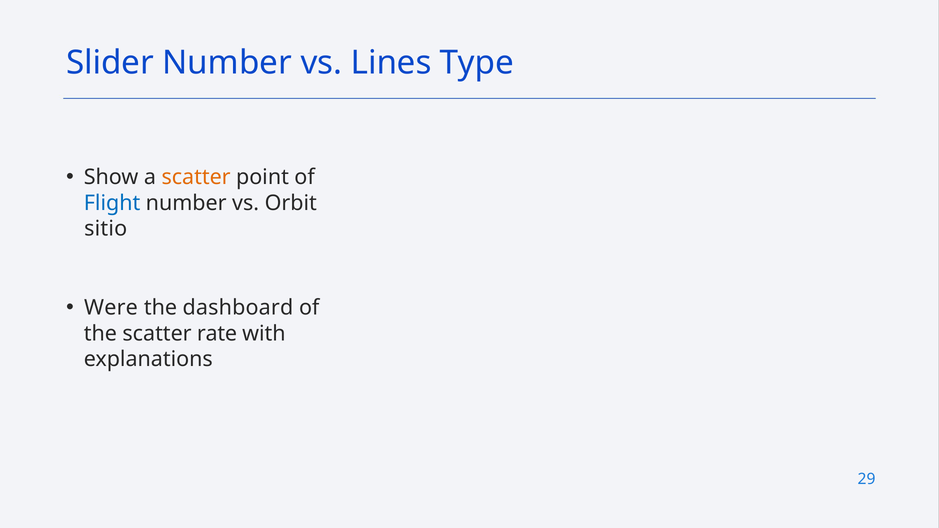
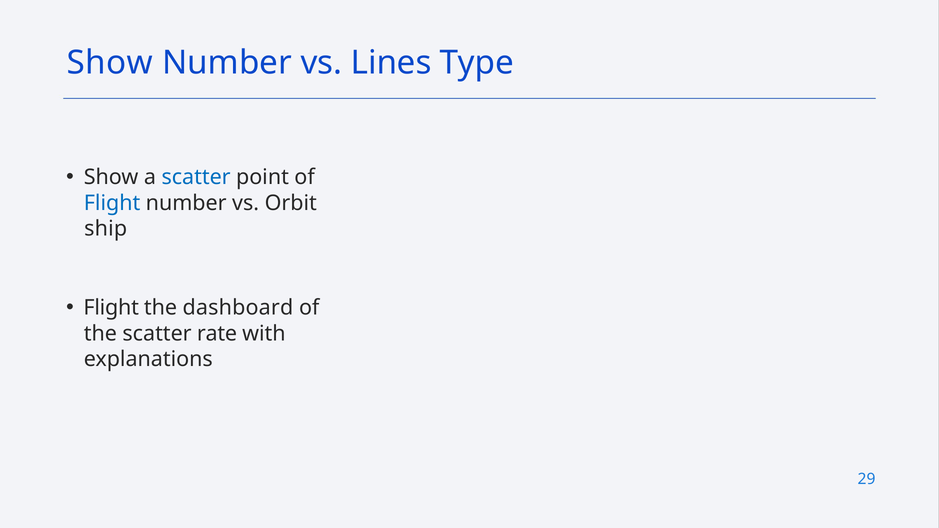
Slider at (110, 63): Slider -> Show
scatter at (196, 177) colour: orange -> blue
sitio: sitio -> ship
Were at (111, 308): Were -> Flight
